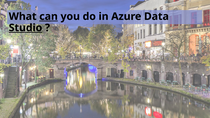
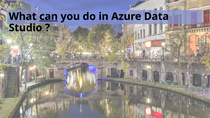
Studio underline: present -> none
